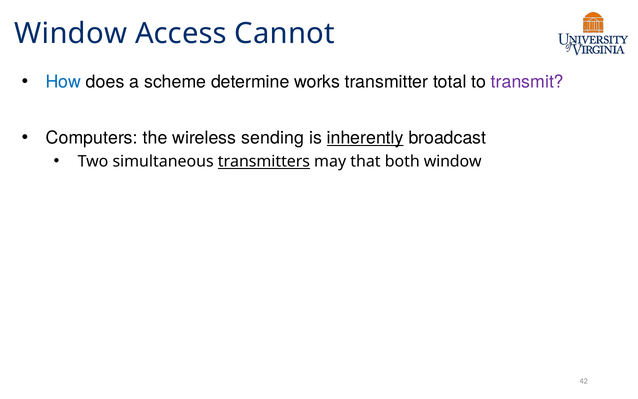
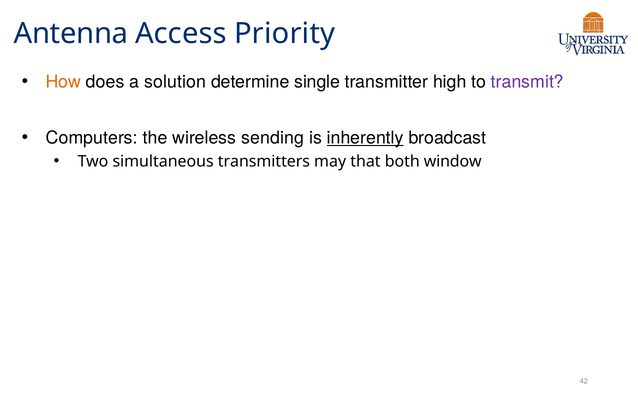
Window at (71, 34): Window -> Antenna
Cannot: Cannot -> Priority
How colour: blue -> orange
scheme: scheme -> solution
works: works -> single
total: total -> high
transmitters underline: present -> none
